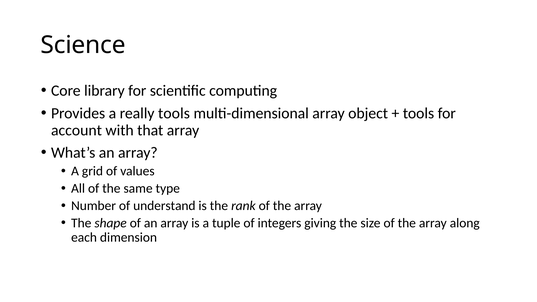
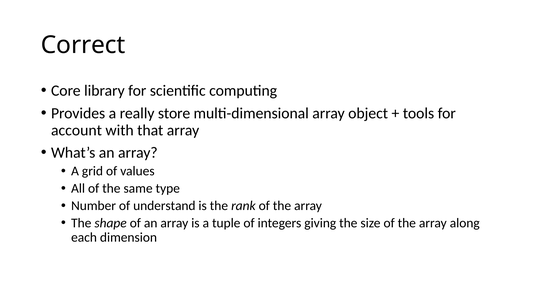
Science: Science -> Correct
really tools: tools -> store
